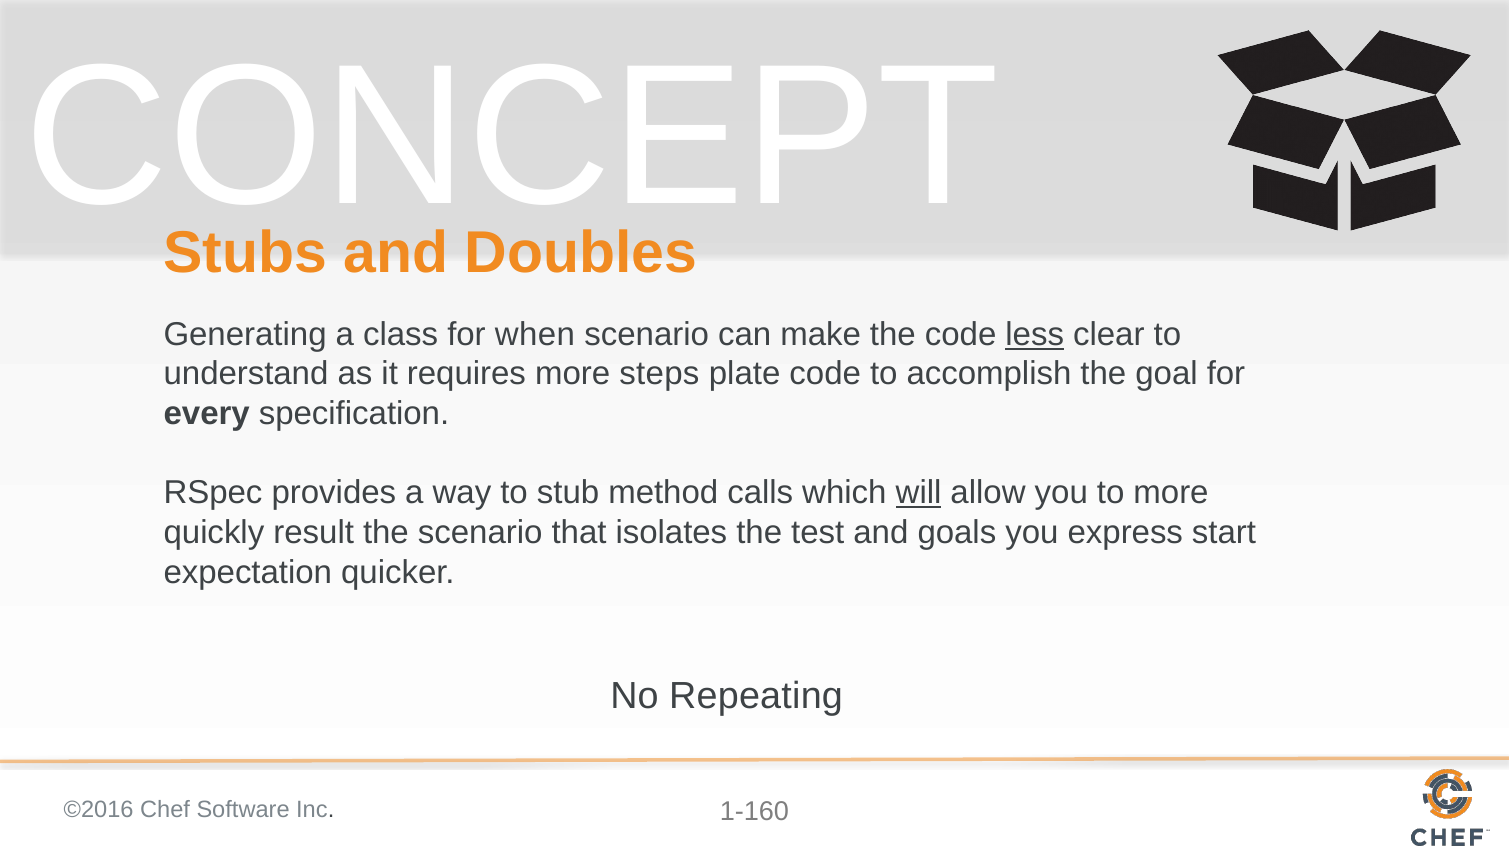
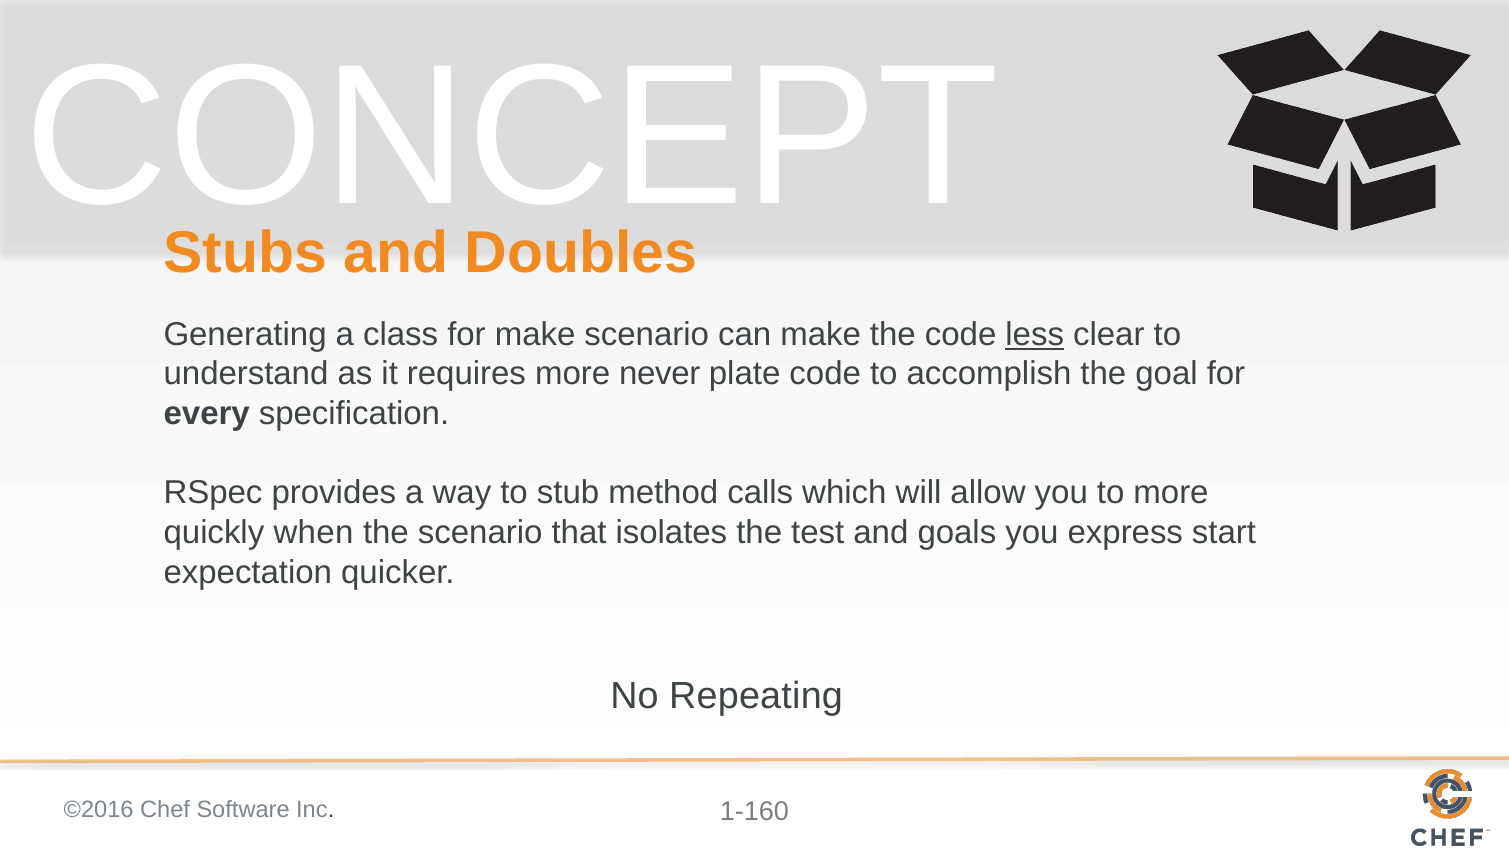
for when: when -> make
steps: steps -> never
will underline: present -> none
result: result -> when
